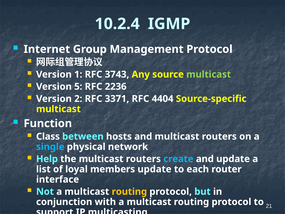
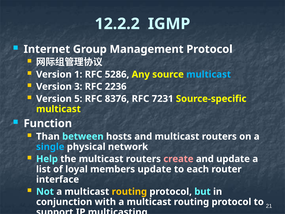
10.2.4: 10.2.4 -> 12.2.2
3743: 3743 -> 5286
multicast at (209, 74) colour: light green -> light blue
5: 5 -> 3
2: 2 -> 5
3371: 3371 -> 8376
4404: 4404 -> 7231
Class: Class -> Than
create colour: light blue -> pink
